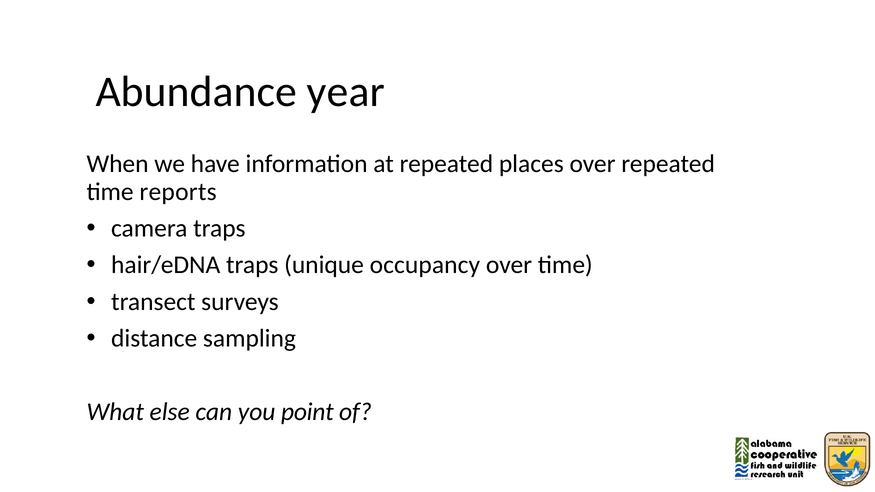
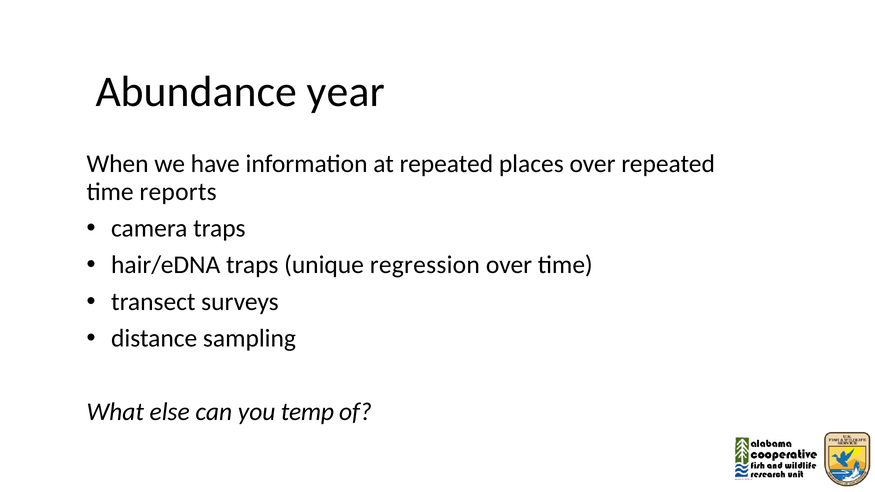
occupancy: occupancy -> regression
point: point -> temp
